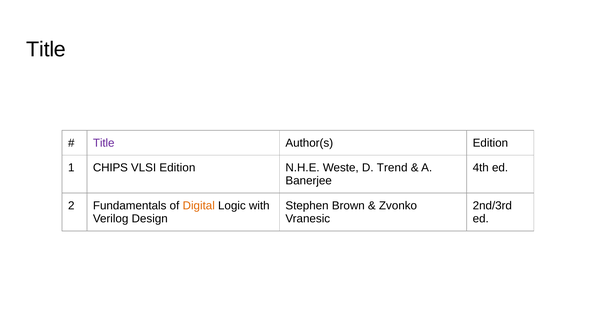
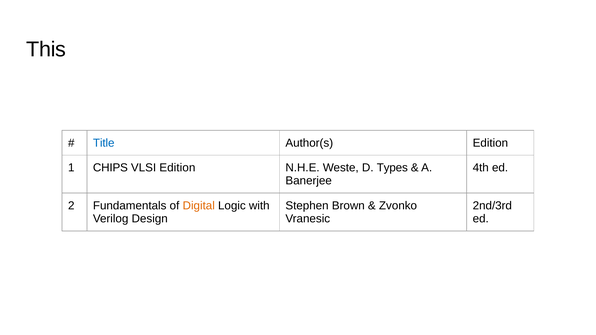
Title at (46, 49): Title -> This
Title at (104, 143) colour: purple -> blue
Trend: Trend -> Types
